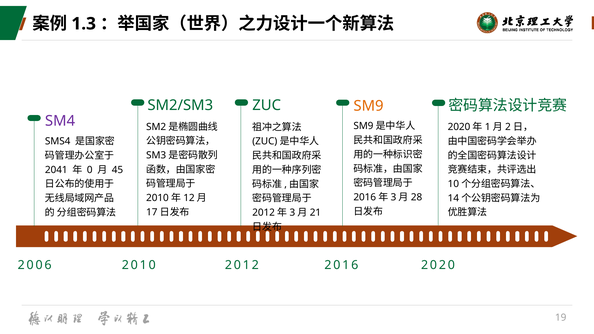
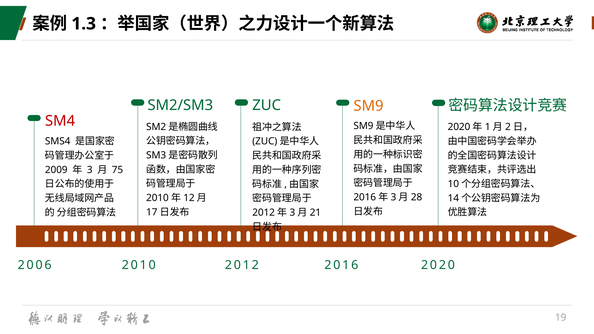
SM4 colour: purple -> red
2041: 2041 -> 2009
0: 0 -> 3
45: 45 -> 75
